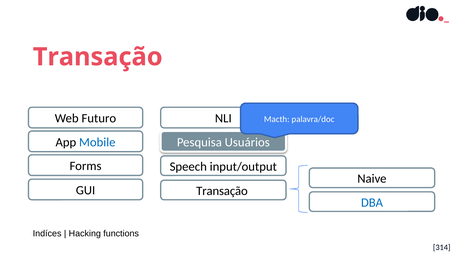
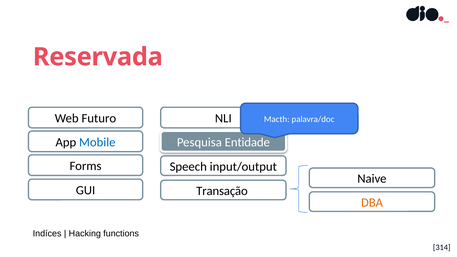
Transação at (98, 57): Transação -> Reservada
Usuários: Usuários -> Entidade
DBA colour: blue -> orange
